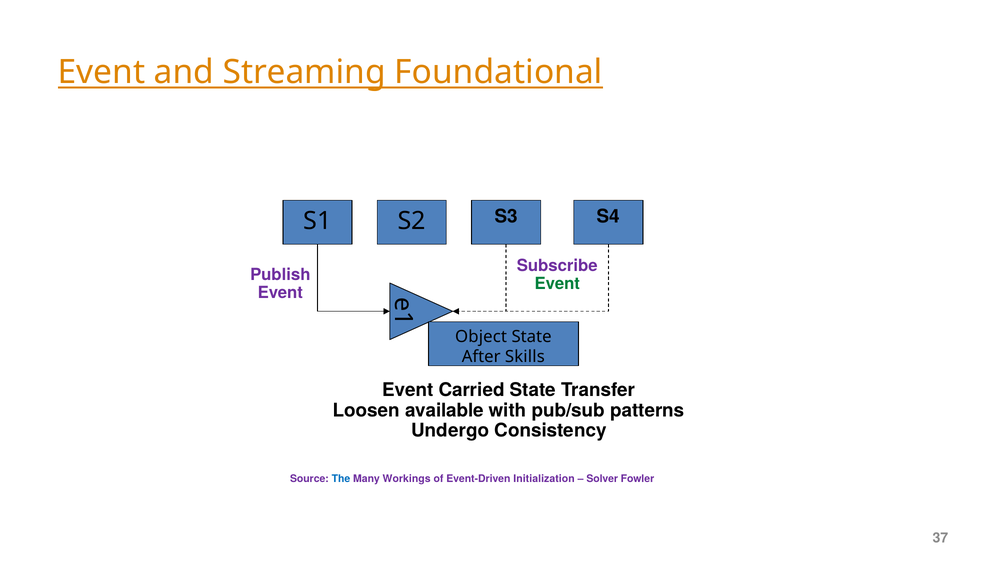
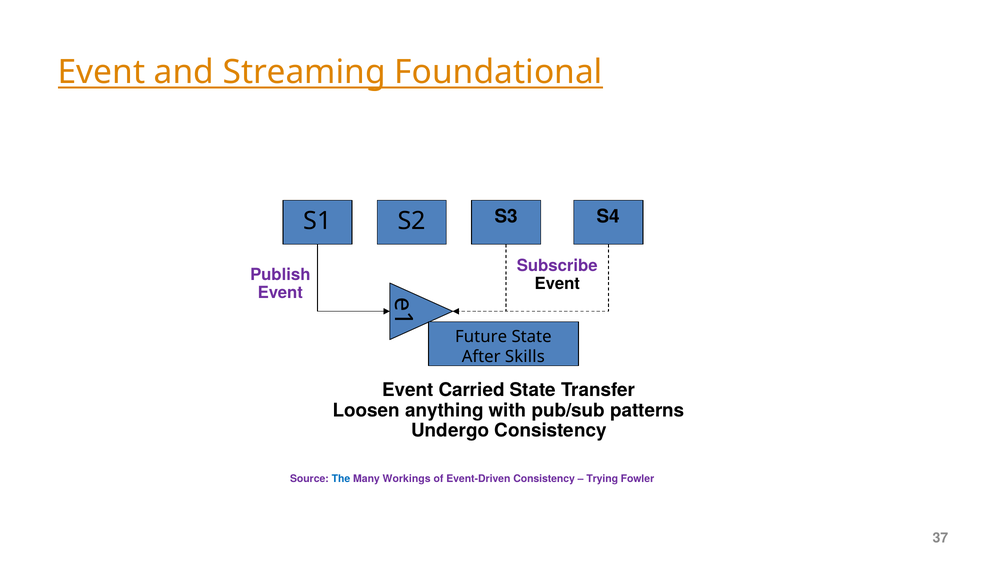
Event at (557, 284) colour: green -> black
Object: Object -> Future
available: available -> anything
Event-Driven Initialization: Initialization -> Consistency
Solver: Solver -> Trying
